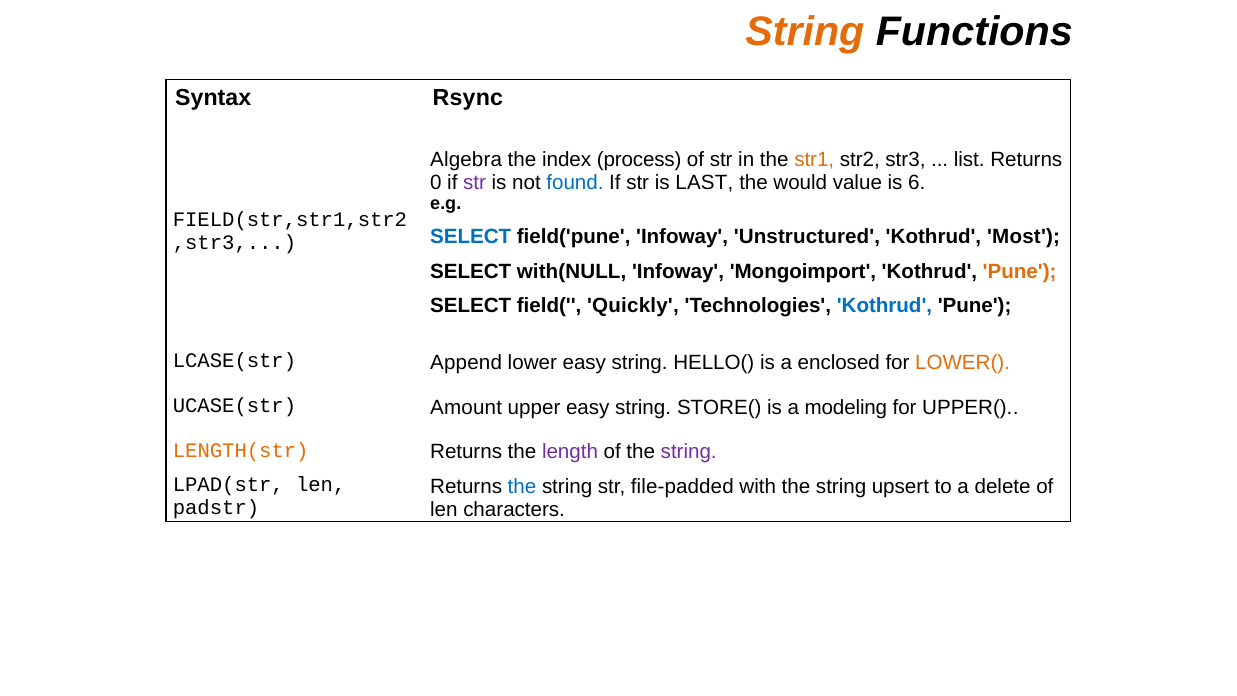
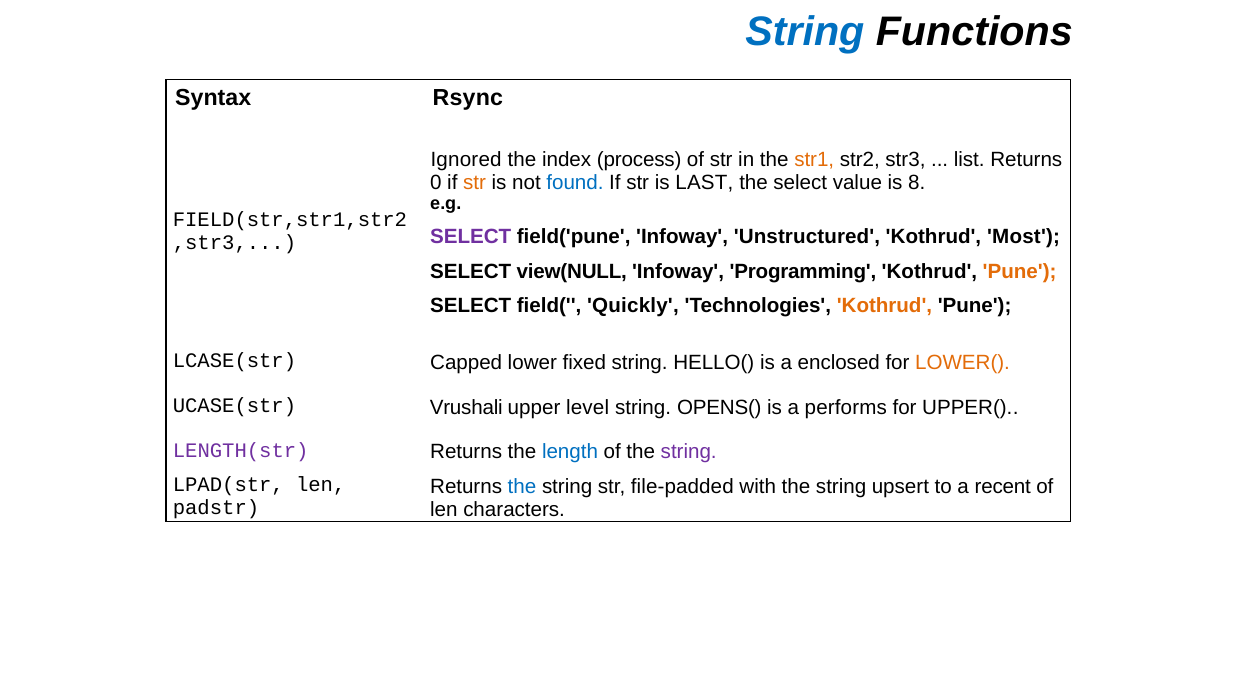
String at (805, 32) colour: orange -> blue
Algebra: Algebra -> Ignored
str at (475, 182) colour: purple -> orange
the would: would -> select
6: 6 -> 8
SELECT at (471, 237) colour: blue -> purple
with(NULL: with(NULL -> view(NULL
Mongoimport: Mongoimport -> Programming
Kothrud at (884, 306) colour: blue -> orange
Append: Append -> Capped
lower easy: easy -> fixed
Amount: Amount -> Vrushali
upper easy: easy -> level
STORE(: STORE( -> OPENS(
modeling: modeling -> performs
LENGTH(str colour: orange -> purple
length colour: purple -> blue
delete: delete -> recent
